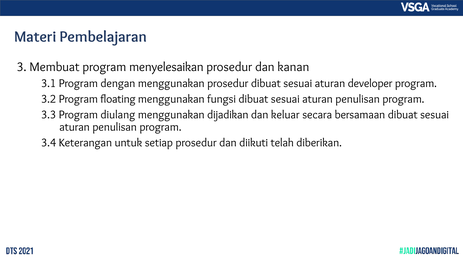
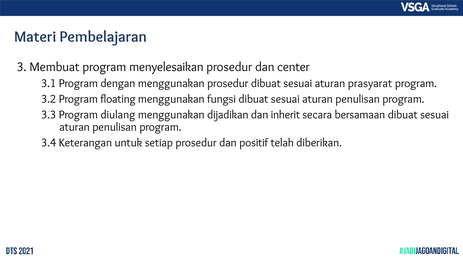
kanan: kanan -> center
developer: developer -> prasyarat
keluar: keluar -> inherit
diikuti: diikuti -> positif
